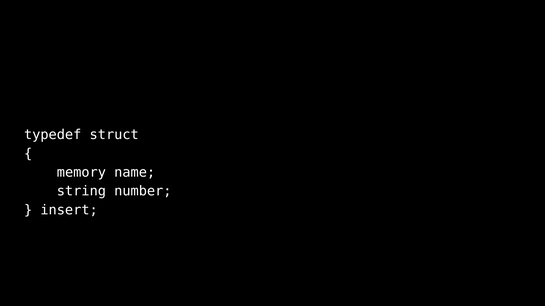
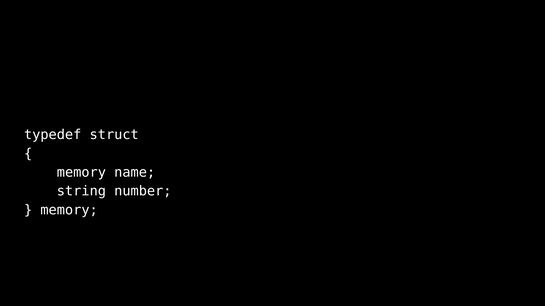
insert at (69, 210): insert -> memory
